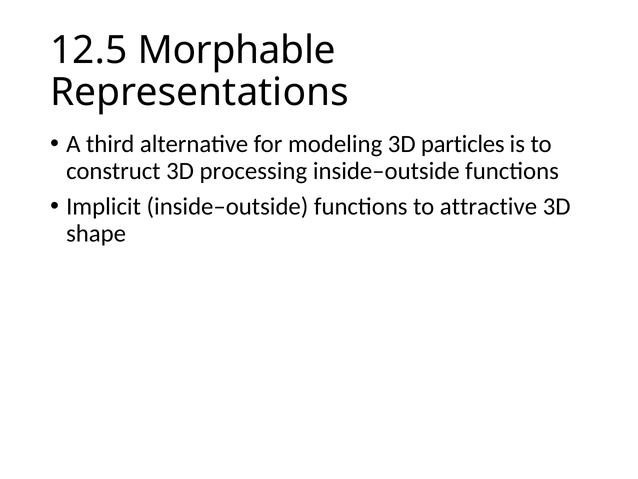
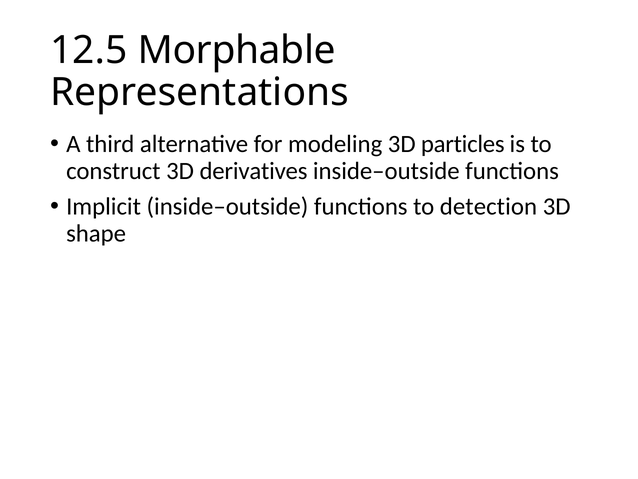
processing: processing -> derivatives
attractive: attractive -> detection
